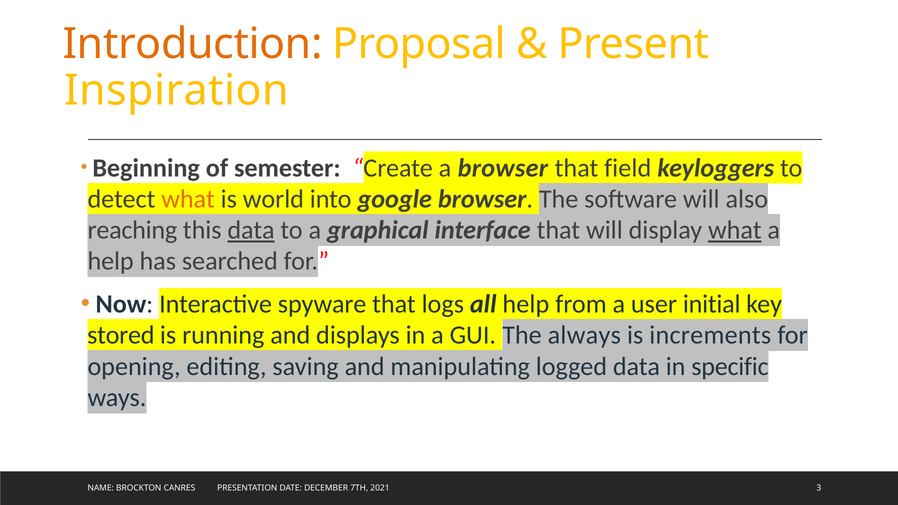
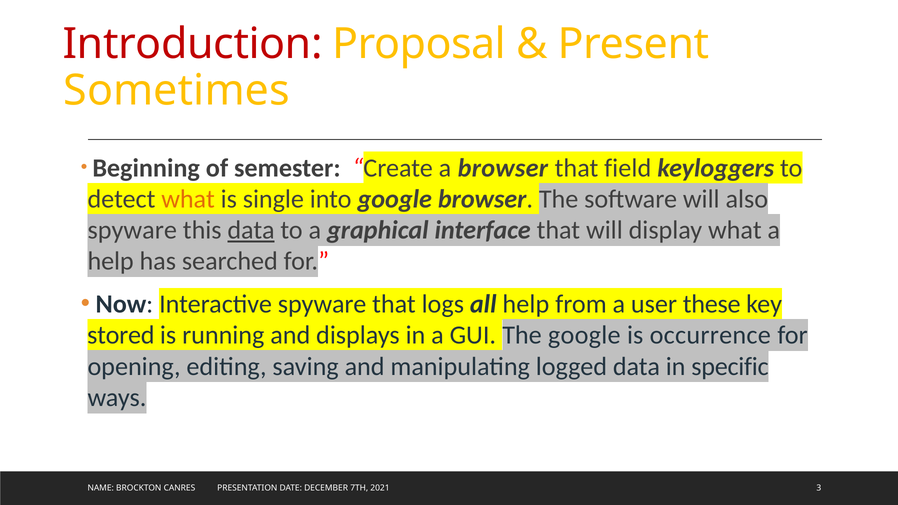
Introduction colour: orange -> red
Inspiration: Inspiration -> Sometimes
world: world -> single
reaching at (132, 230): reaching -> spyware
what at (735, 230) underline: present -> none
initial: initial -> these
The always: always -> google
increments: increments -> occurrence
